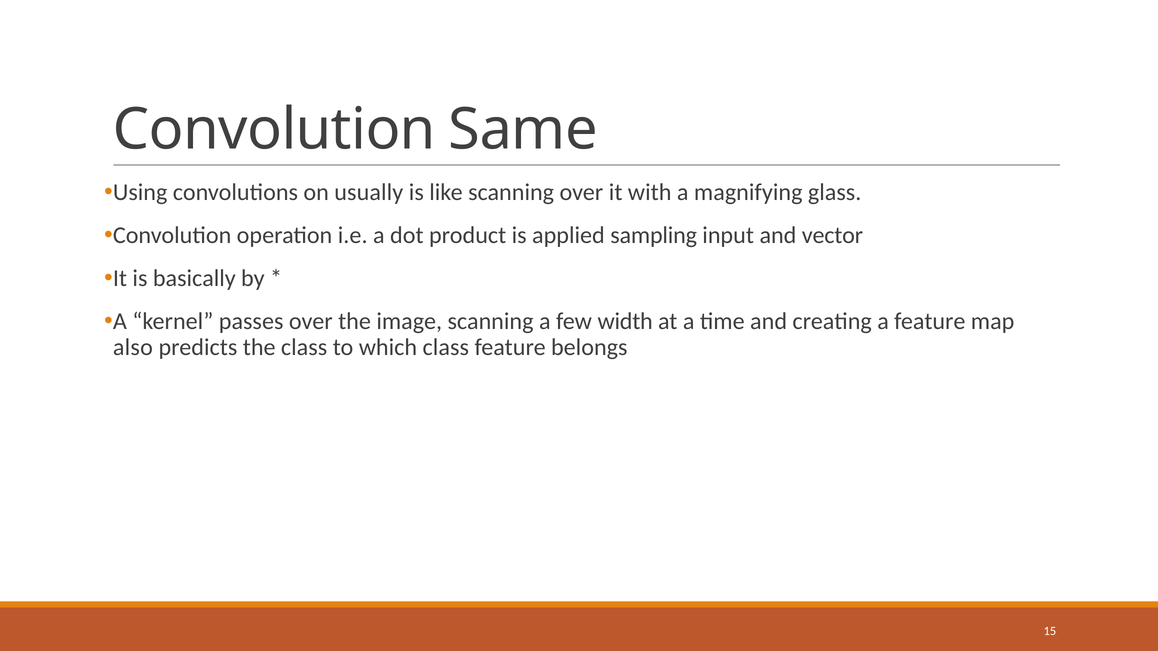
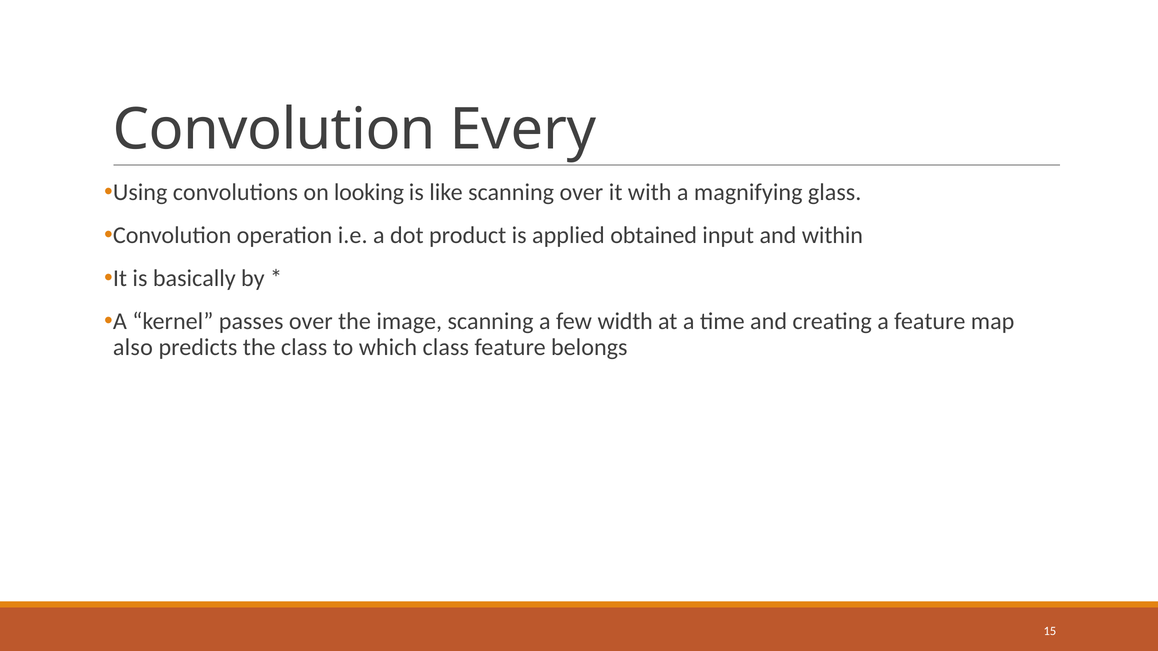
Same: Same -> Every
usually: usually -> looking
sampling: sampling -> obtained
vector: vector -> within
